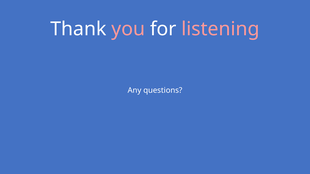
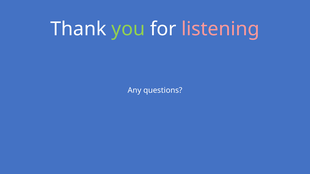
you colour: pink -> light green
